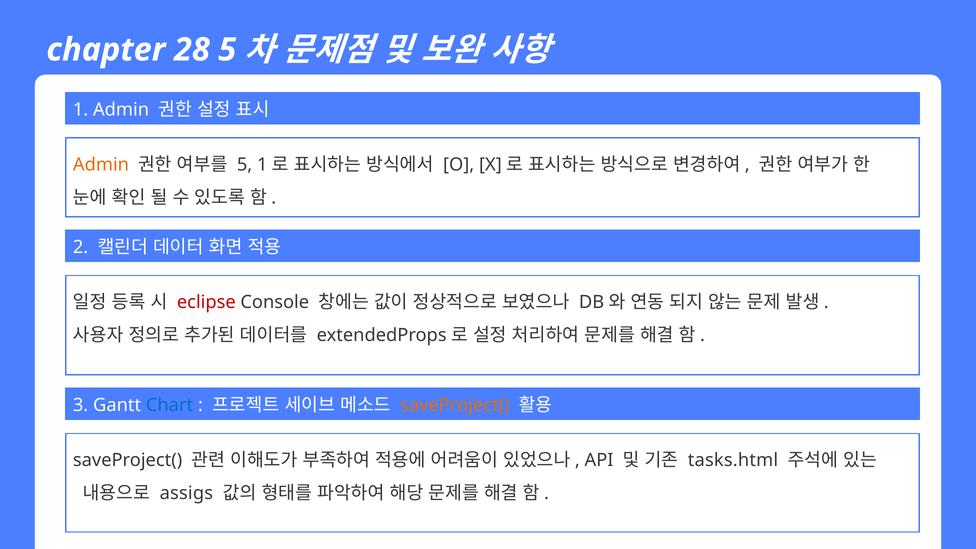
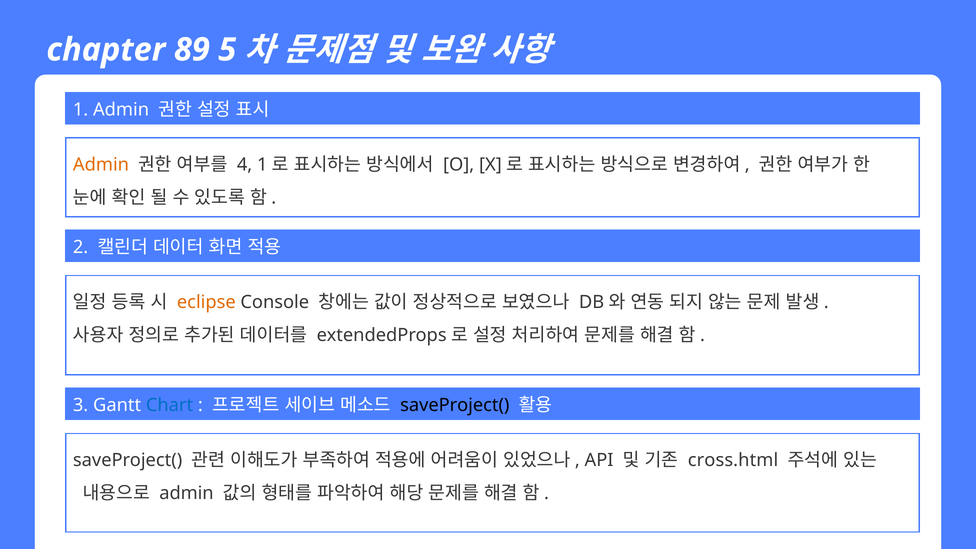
28: 28 -> 89
5 at (245, 165): 5 -> 4
eclipse colour: red -> orange
saveProject( at (455, 405) colour: orange -> black
tasks.html: tasks.html -> cross.html
assigs at (186, 493): assigs -> admin
